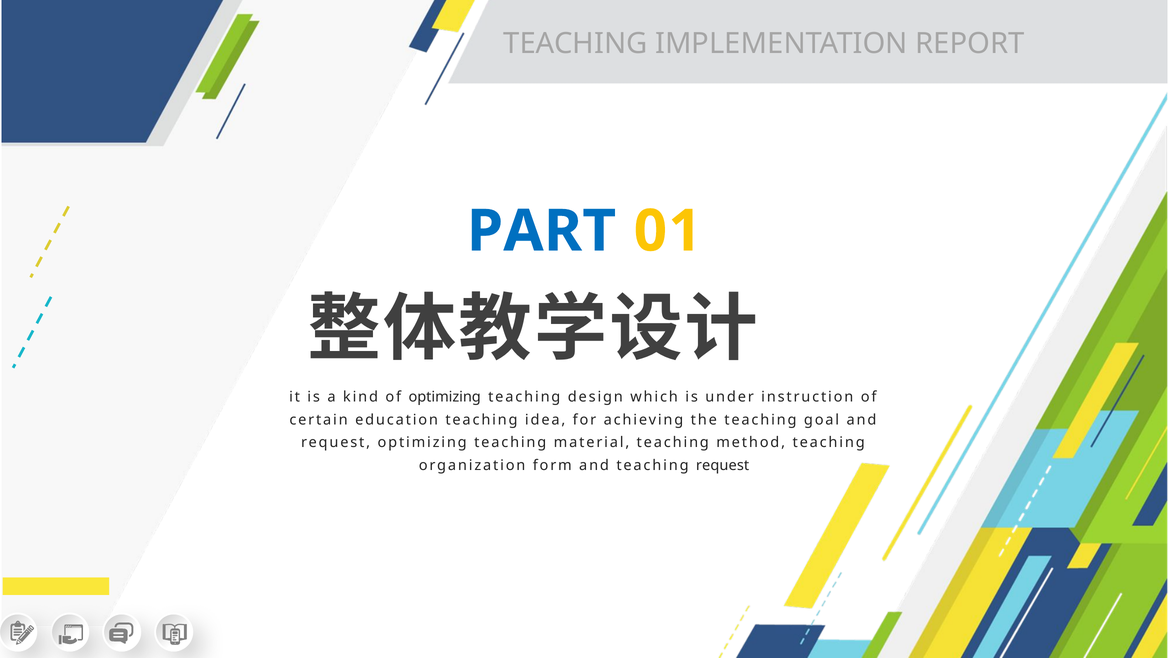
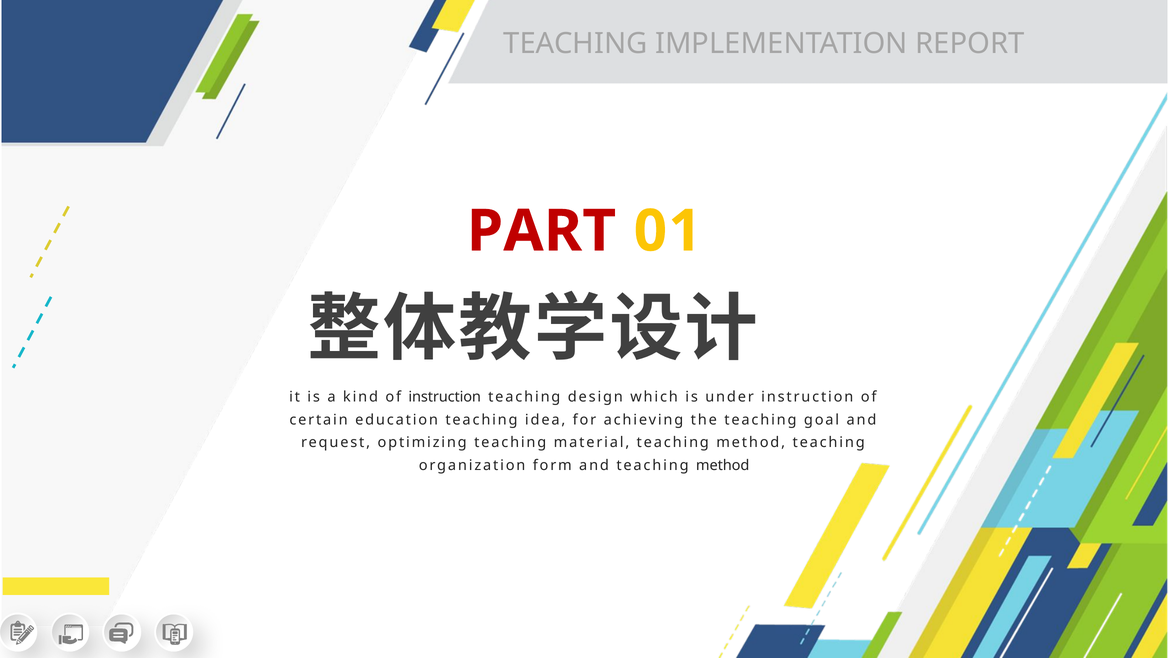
PART colour: blue -> red
of optimizing: optimizing -> instruction
and teaching request: request -> method
